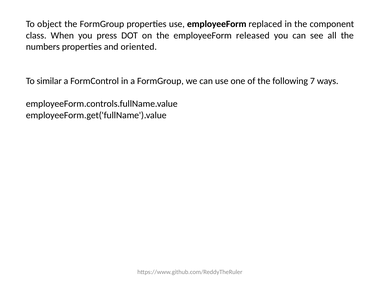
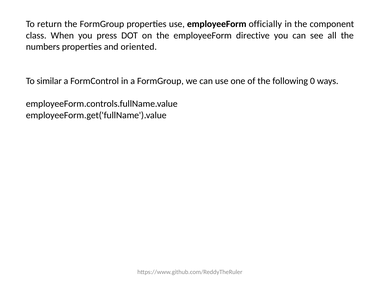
object: object -> return
replaced: replaced -> officially
released: released -> directive
7: 7 -> 0
